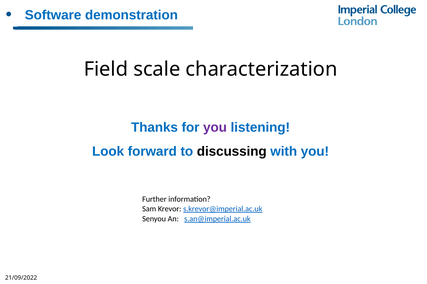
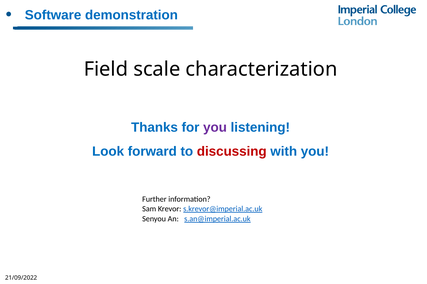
discussing colour: black -> red
